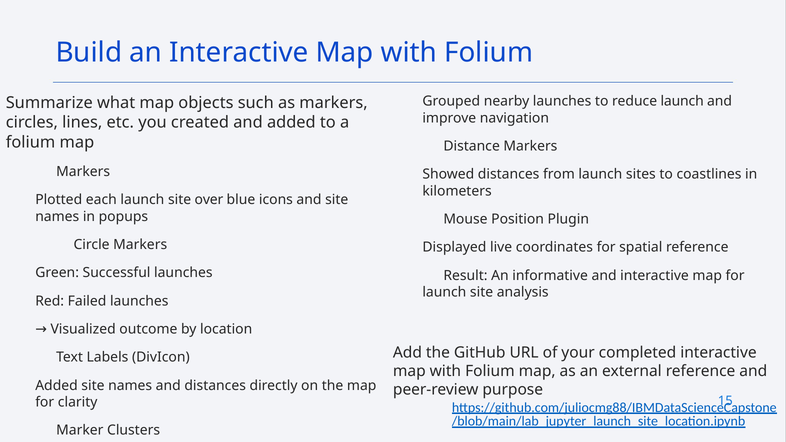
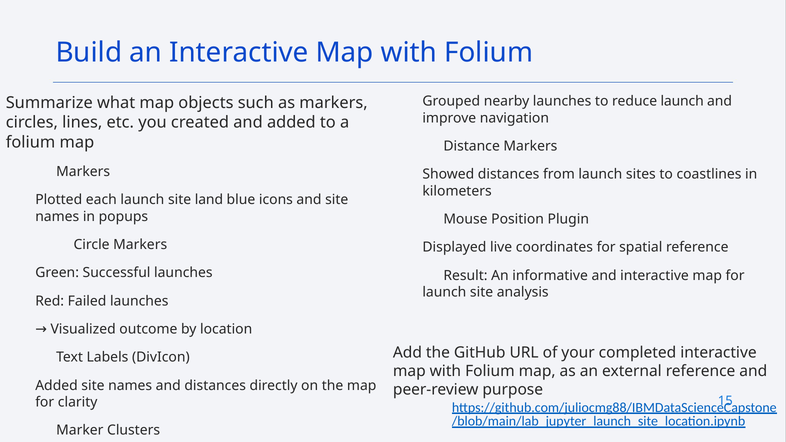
over: over -> land
